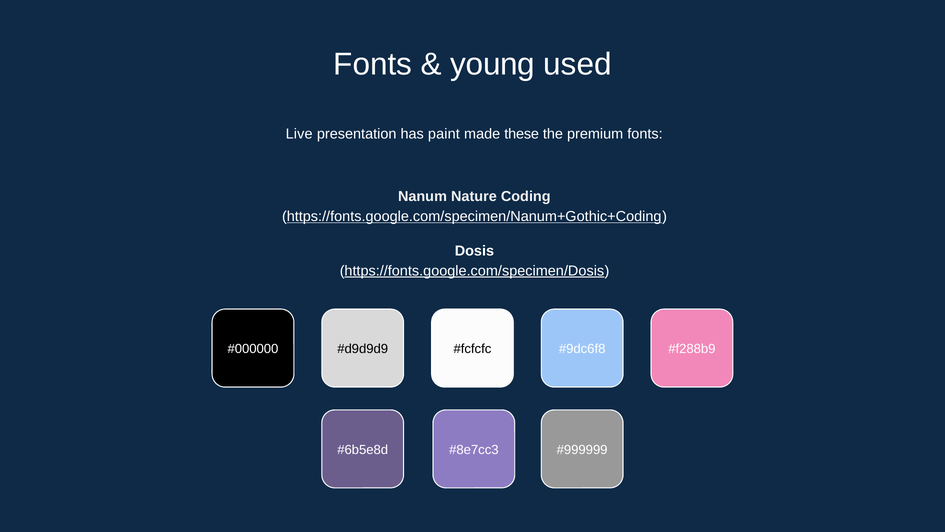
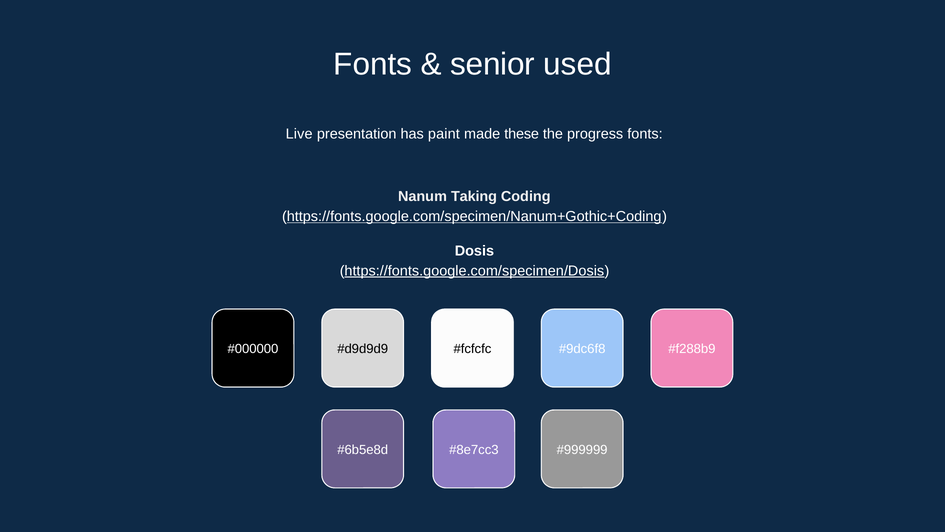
young: young -> senior
premium: premium -> progress
Nature: Nature -> Taking
